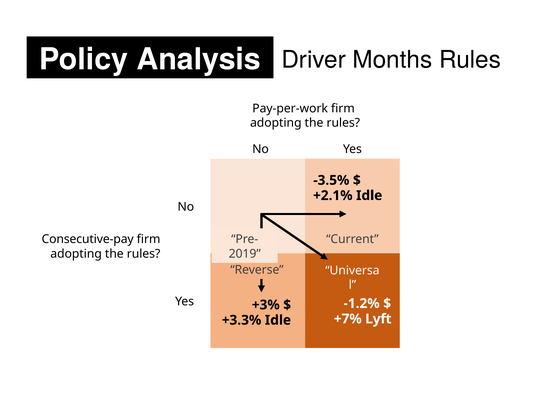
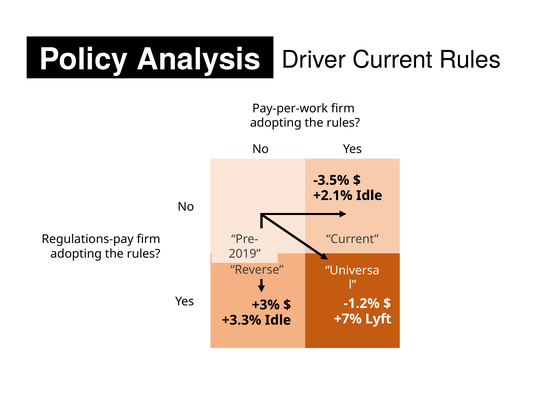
Driver Months: Months -> Current
Consecutive-pay: Consecutive-pay -> Regulations-pay
